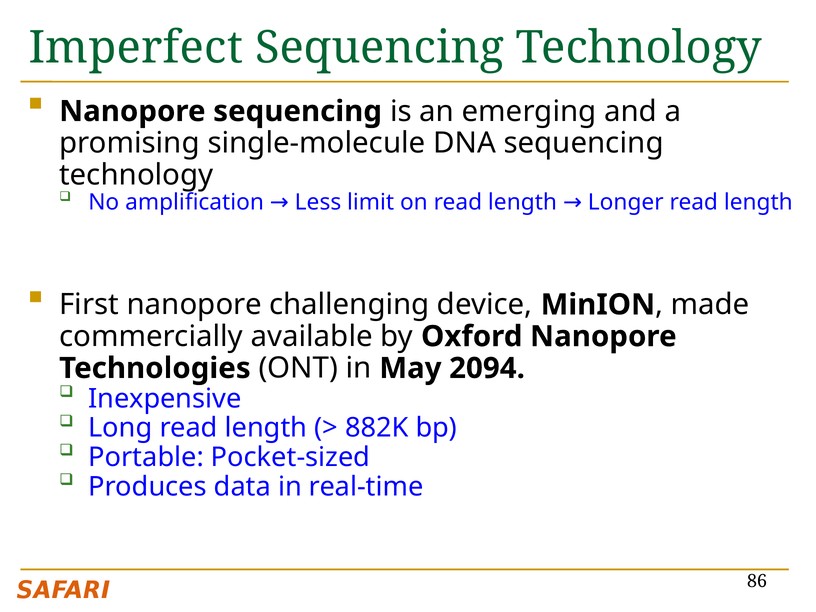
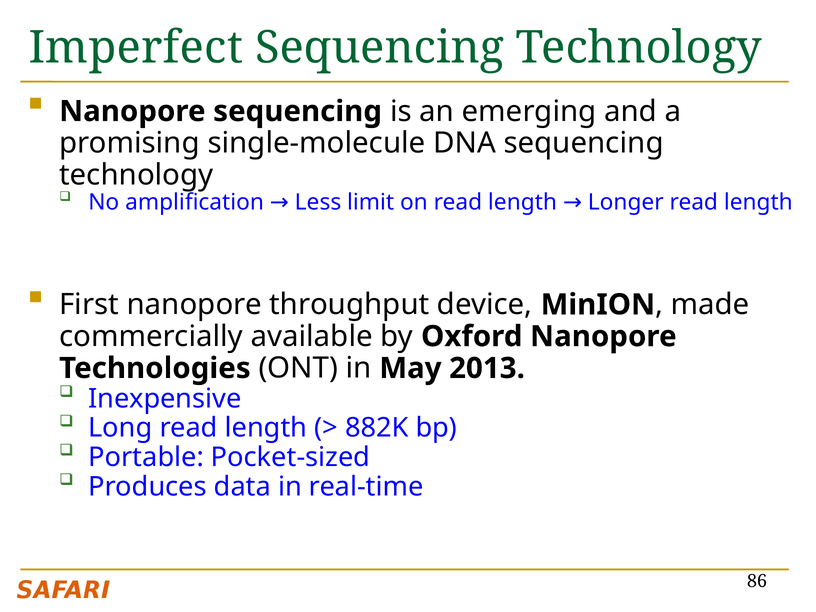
challenging: challenging -> throughput
2094: 2094 -> 2013
